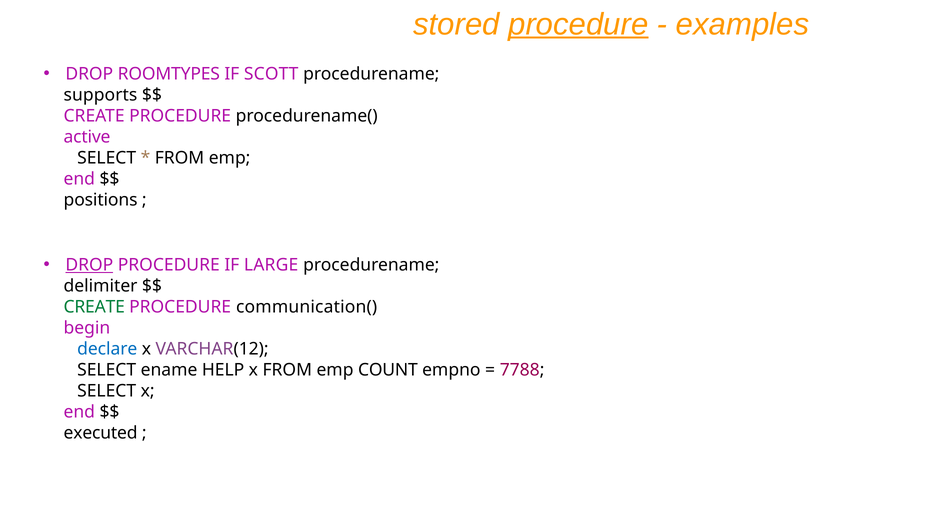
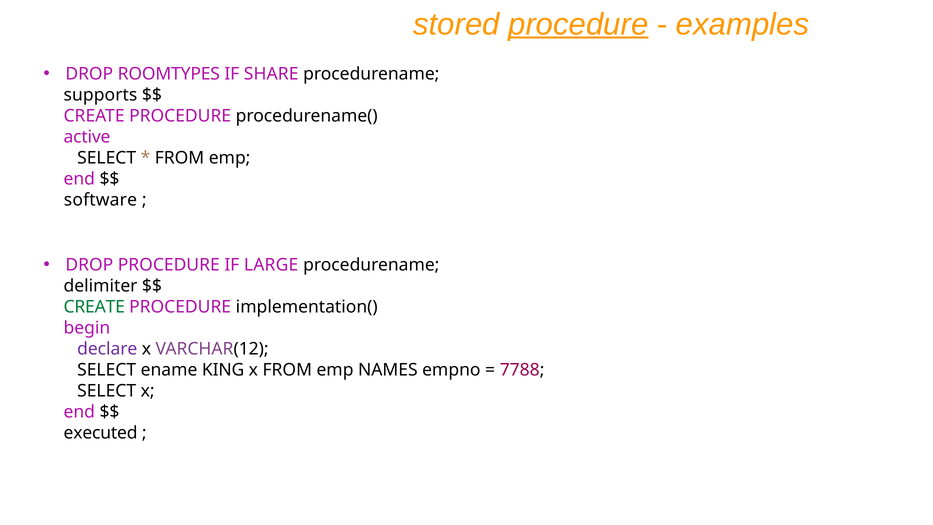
SCOTT: SCOTT -> SHARE
positions: positions -> software
DROP at (89, 265) underline: present -> none
communication(: communication( -> implementation(
declare colour: blue -> purple
HELP: HELP -> KING
COUNT: COUNT -> NAMES
